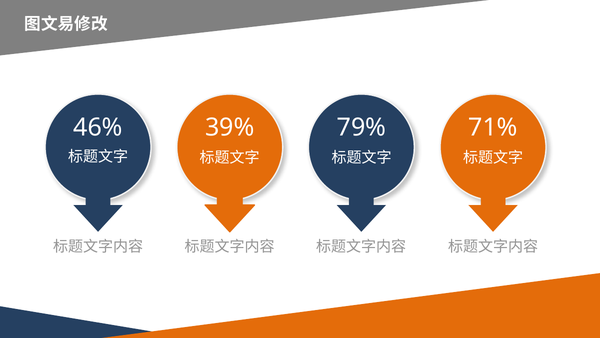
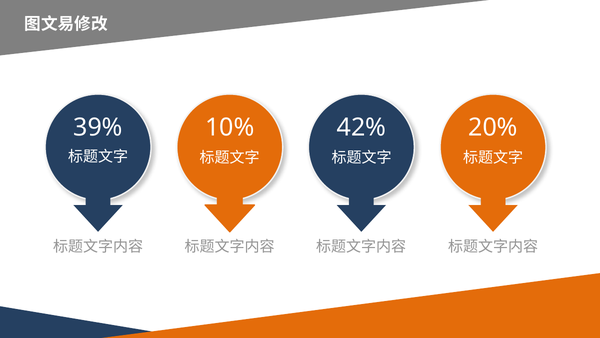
46%: 46% -> 39%
39%: 39% -> 10%
79%: 79% -> 42%
71%: 71% -> 20%
